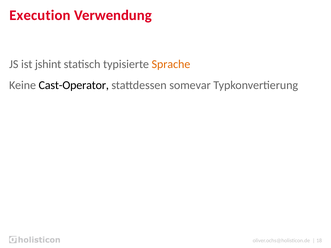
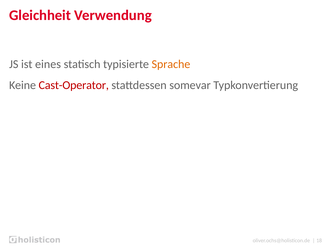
Execution: Execution -> Gleichheit
jshint: jshint -> eines
Cast-Operator colour: black -> red
